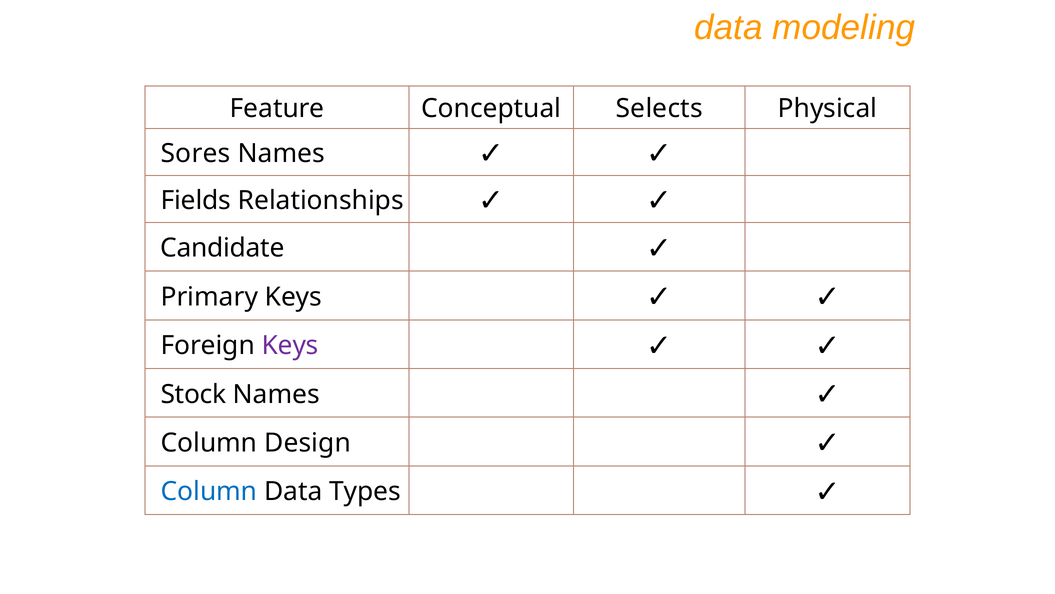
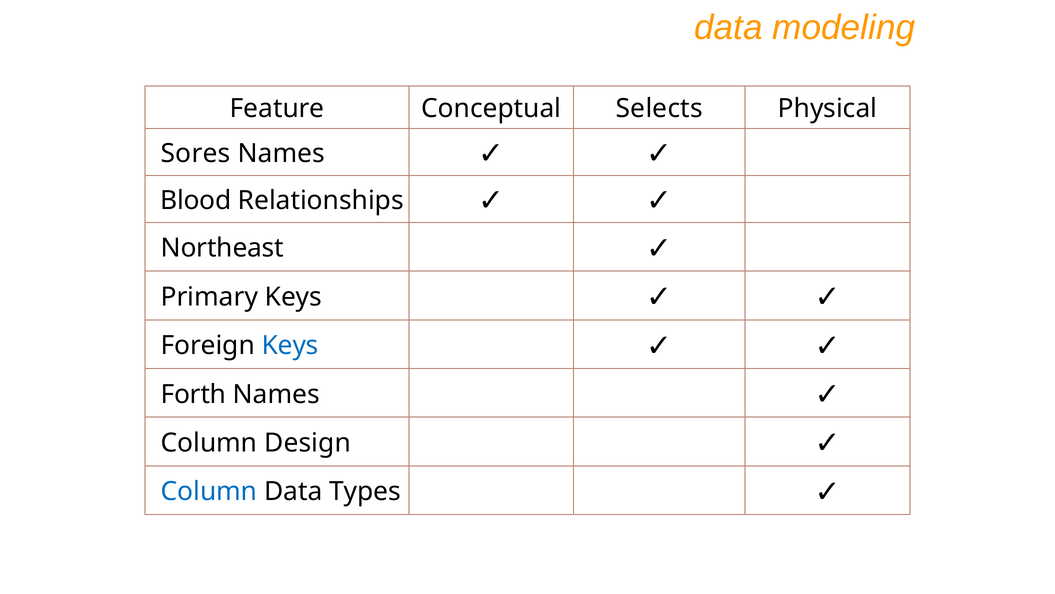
Fields: Fields -> Blood
Candidate: Candidate -> Northeast
Keys at (290, 345) colour: purple -> blue
Stock: Stock -> Forth
